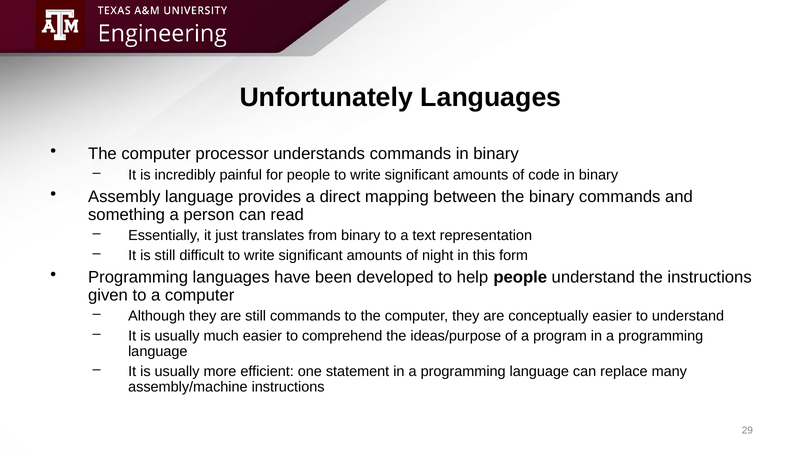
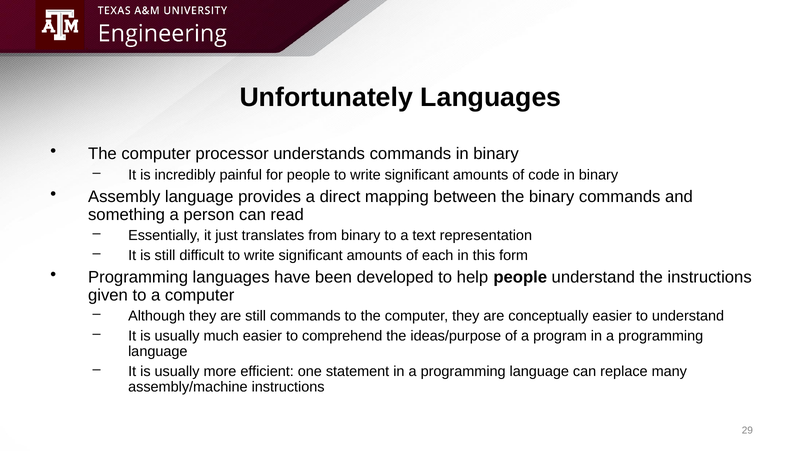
night: night -> each
